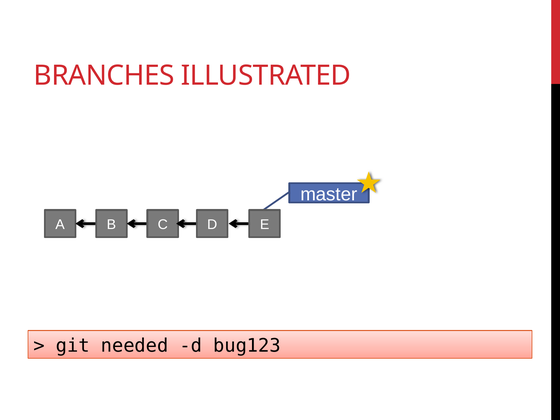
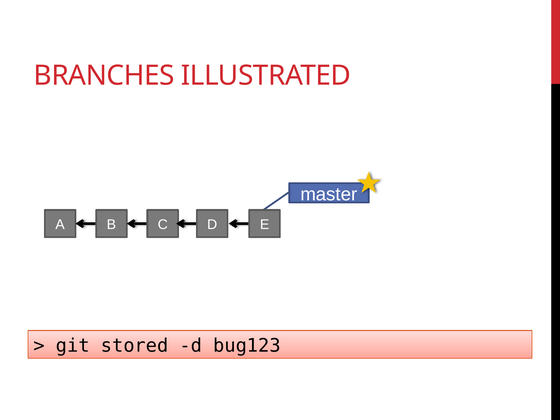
needed: needed -> stored
